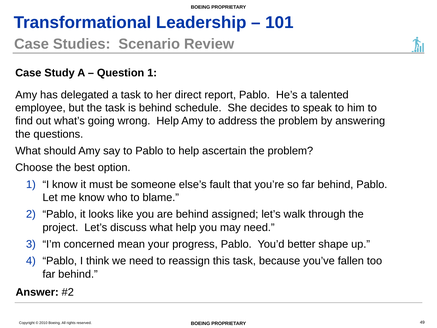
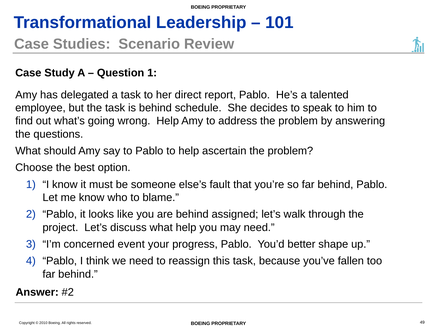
mean: mean -> event
